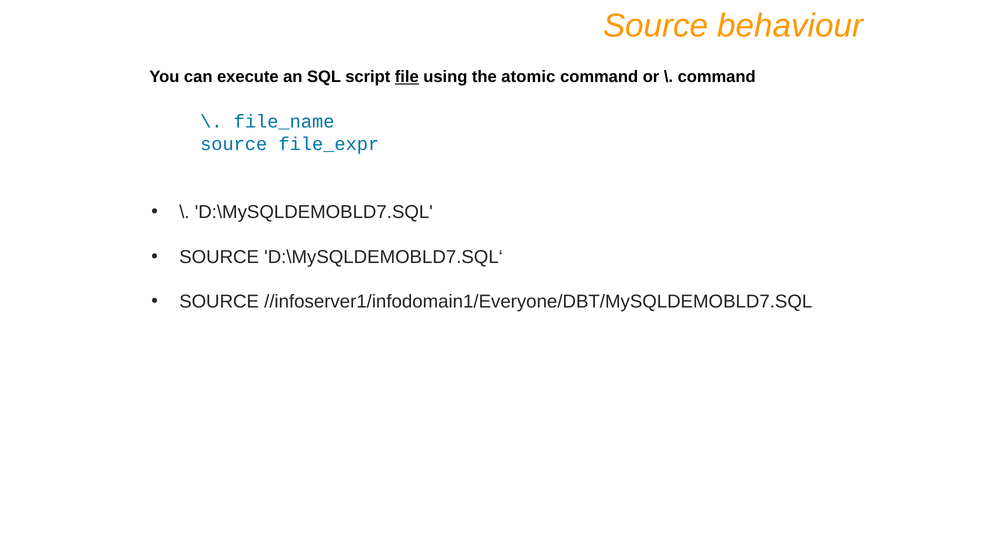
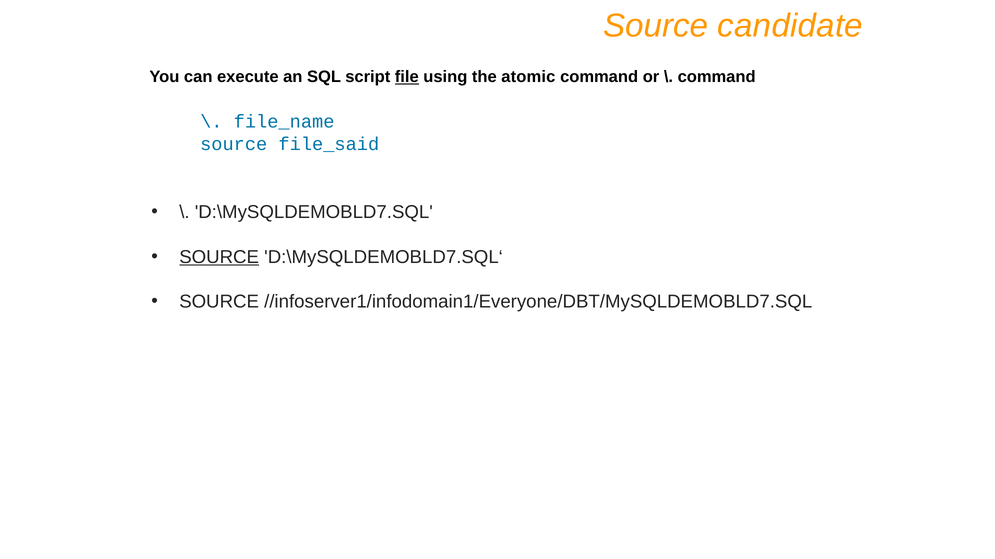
behaviour: behaviour -> candidate
file_expr: file_expr -> file_said
SOURCE at (219, 257) underline: none -> present
